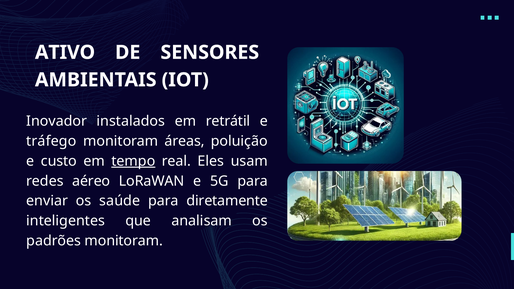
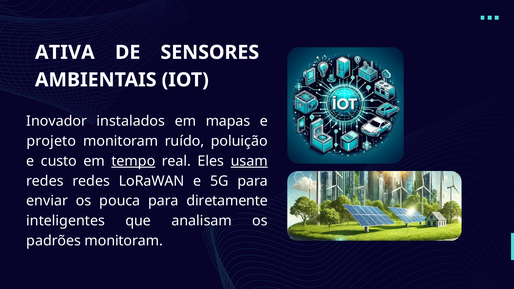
ATIVO: ATIVO -> ATIVA
retrátil: retrátil -> mapas
tráfego: tráfego -> projeto
áreas: áreas -> ruído
usam underline: none -> present
redes aéreo: aéreo -> redes
saúde: saúde -> pouca
